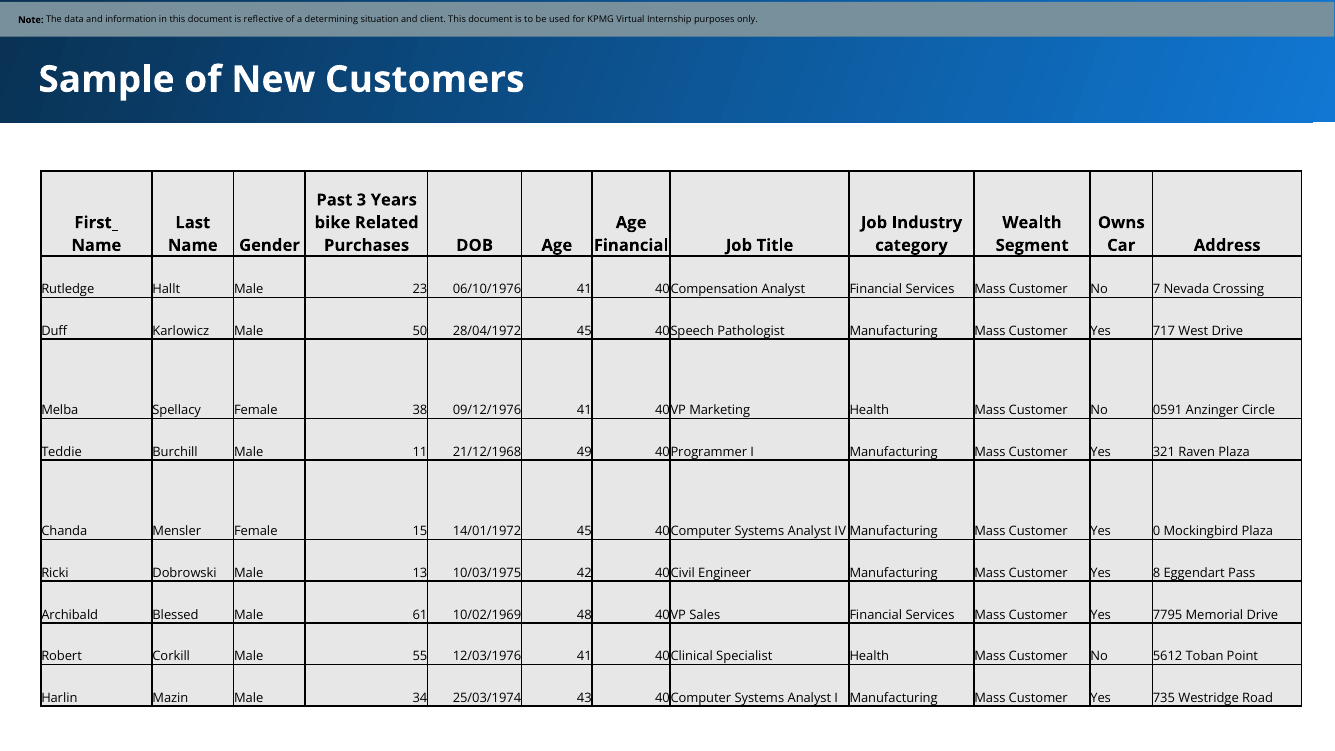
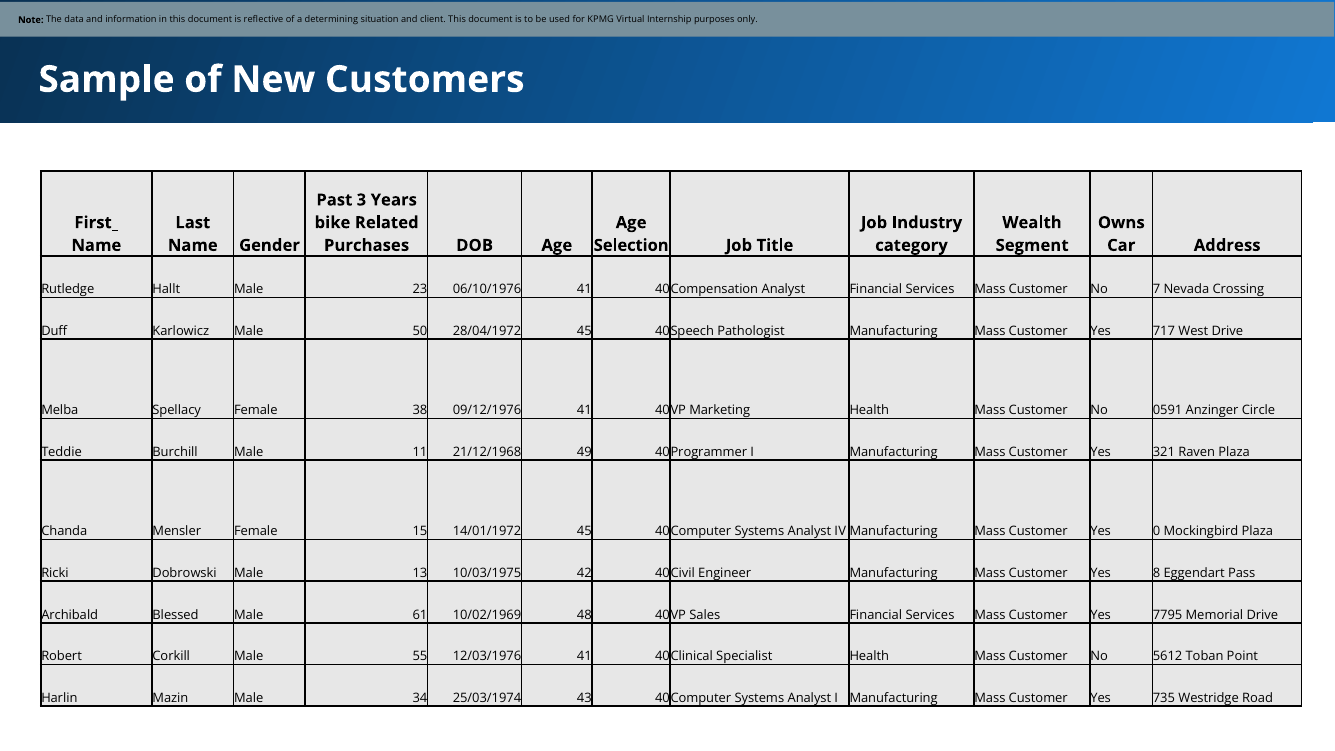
Financial at (631, 245): Financial -> Selection
